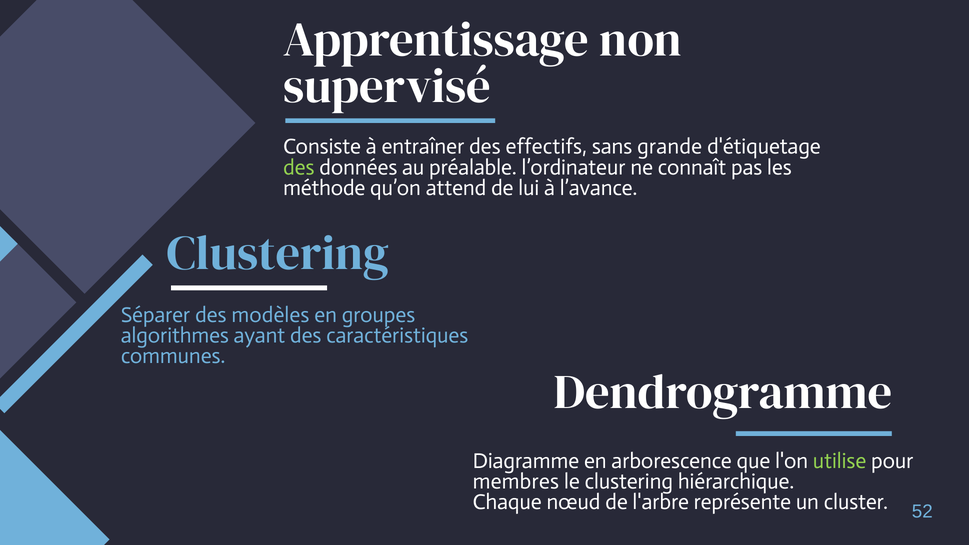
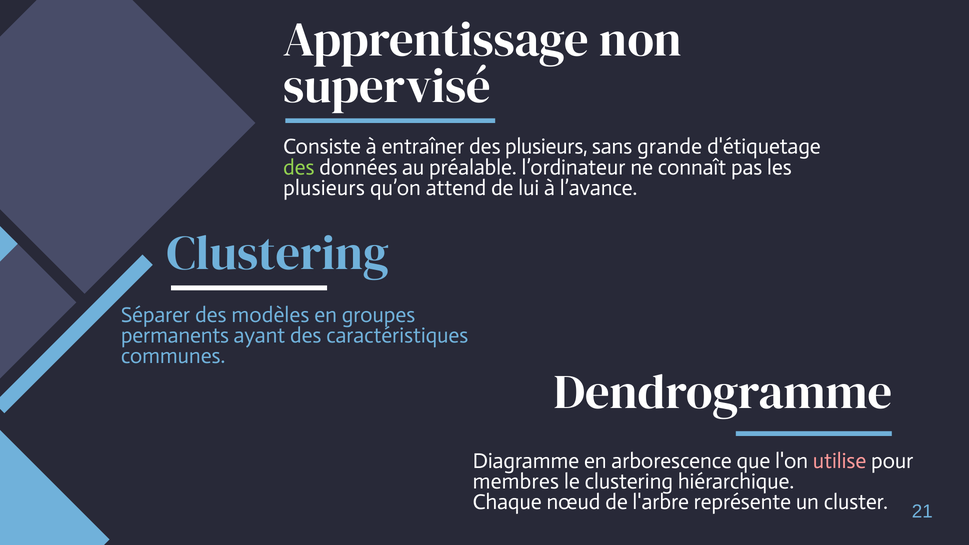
des effectifs: effectifs -> plusieurs
méthode at (324, 188): méthode -> plusieurs
algorithmes: algorithmes -> permanents
utilise colour: light green -> pink
52: 52 -> 21
